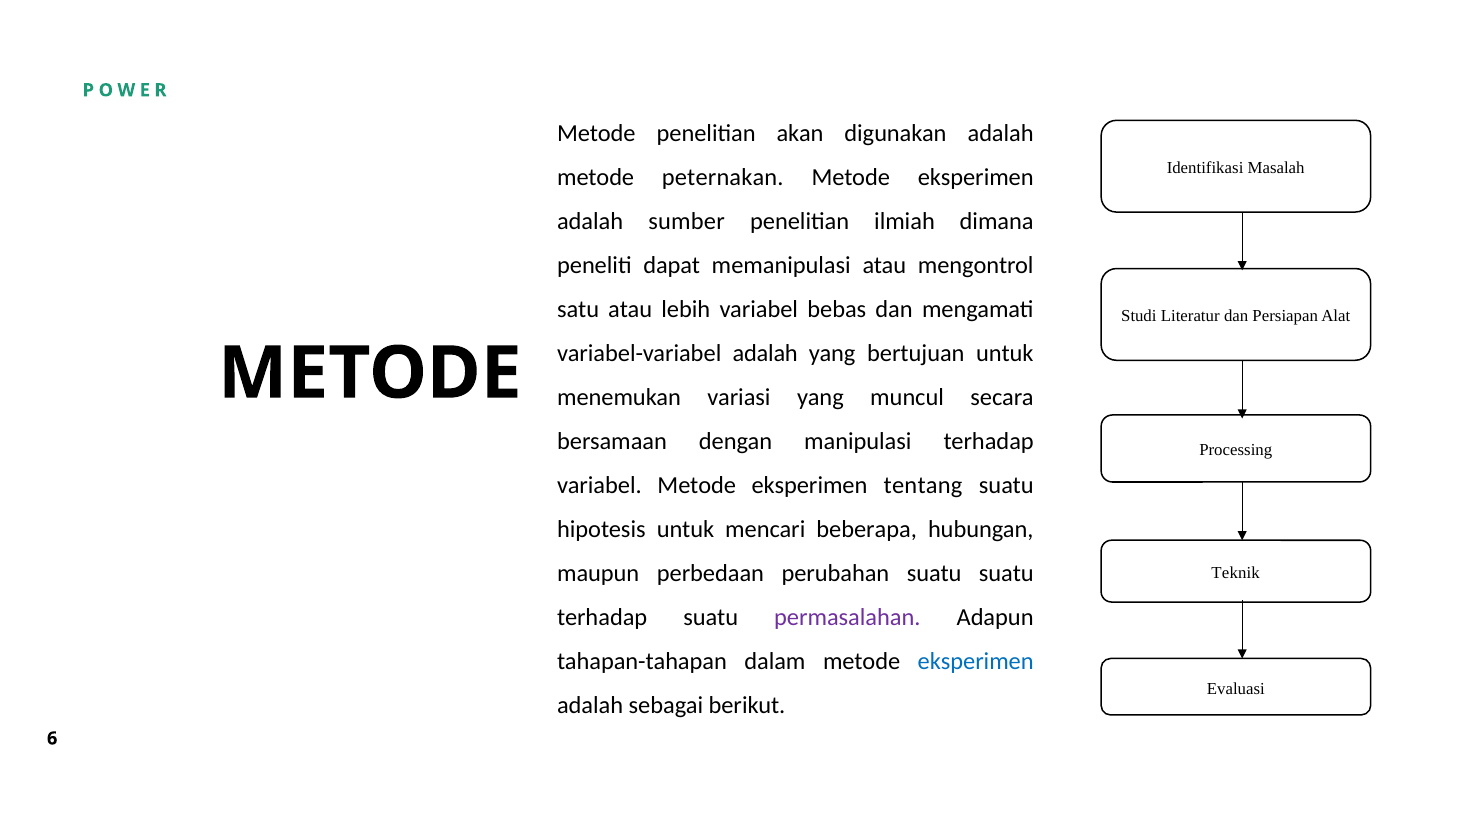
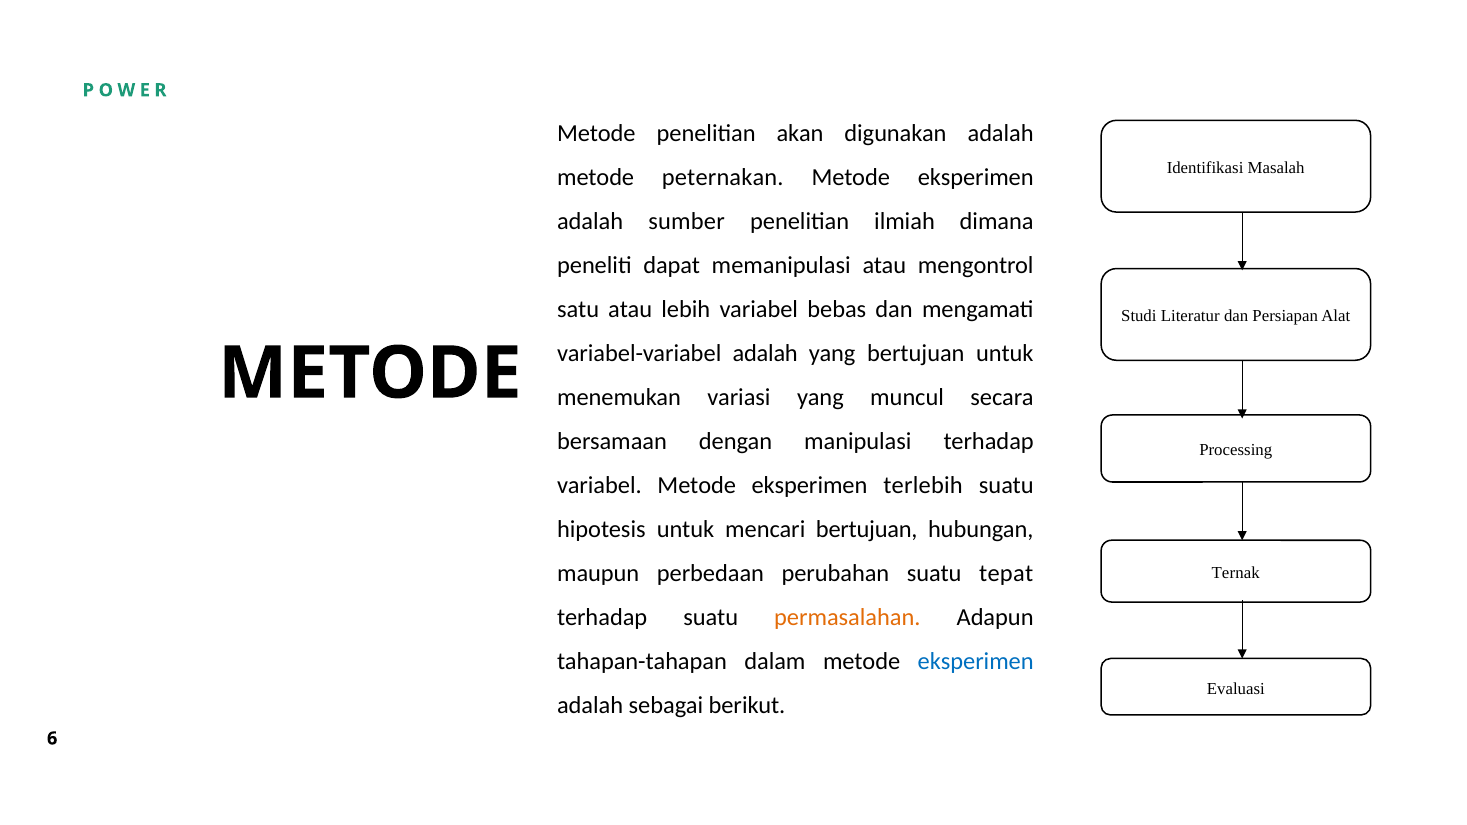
tentang: tentang -> terlebih
mencari beberapa: beberapa -> bertujuan
suatu suatu: suatu -> tepat
Teknik: Teknik -> Ternak
permasalahan colour: purple -> orange
